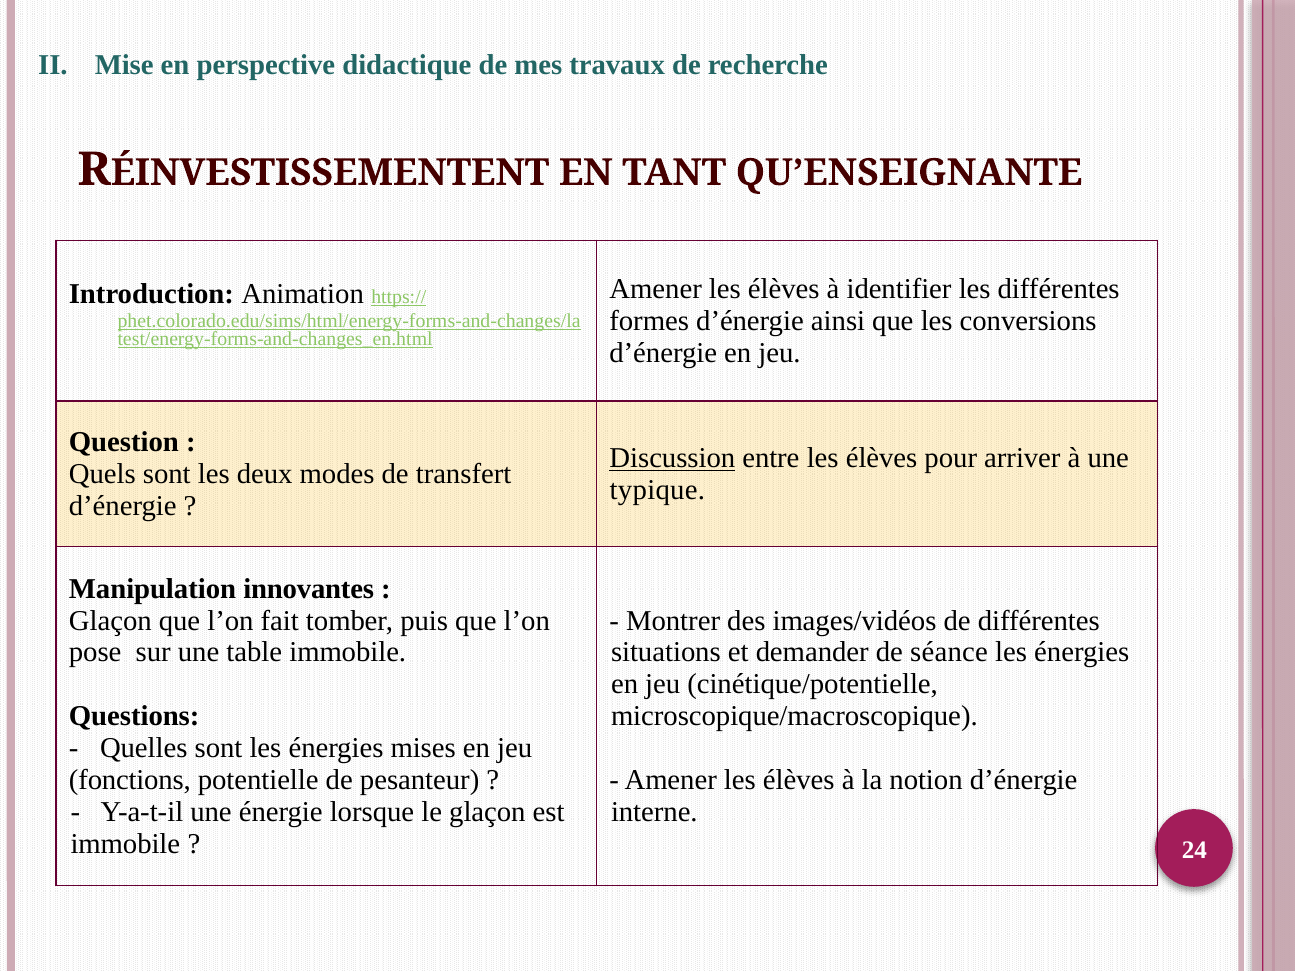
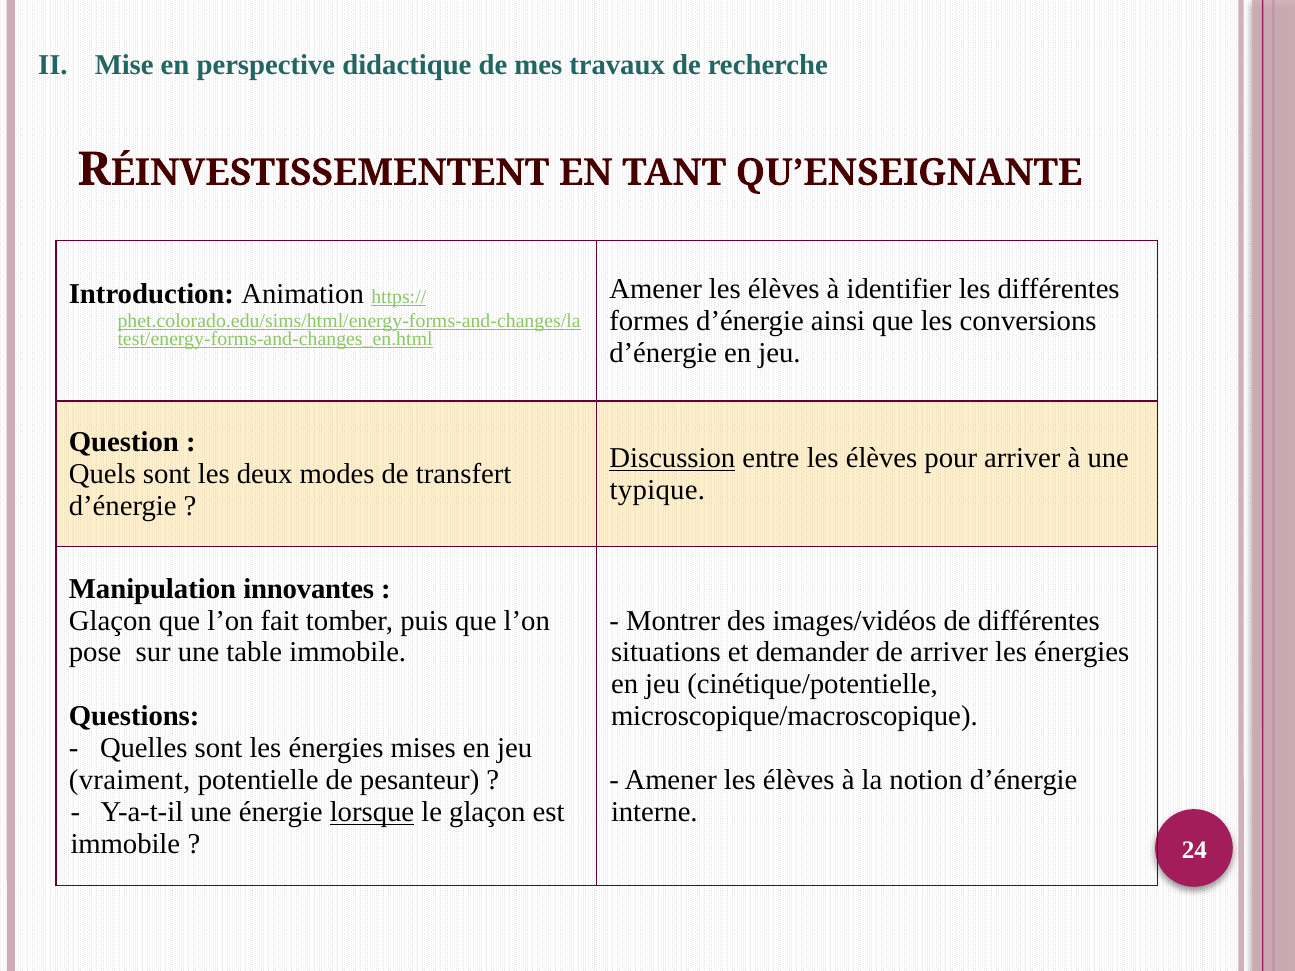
de séance: séance -> arriver
fonctions: fonctions -> vraiment
lorsque underline: none -> present
